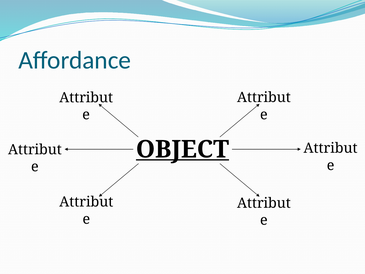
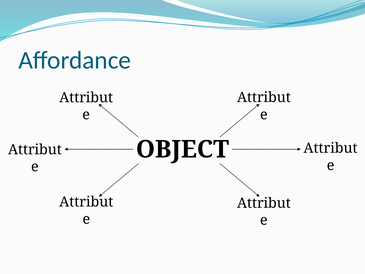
OBJECT underline: present -> none
